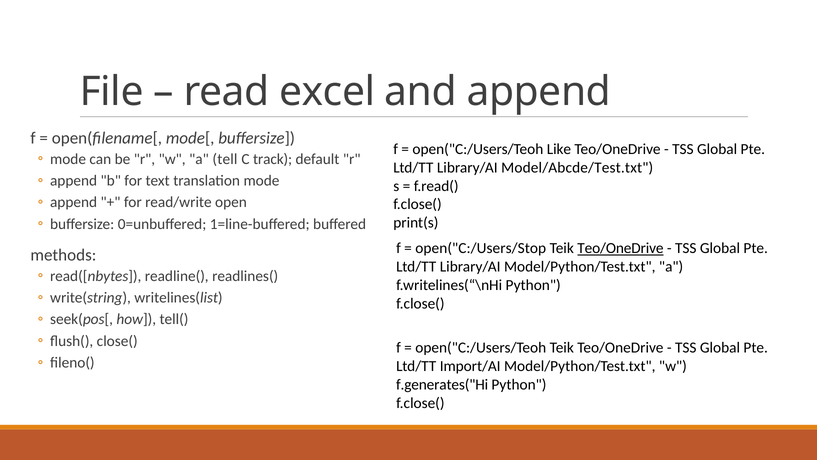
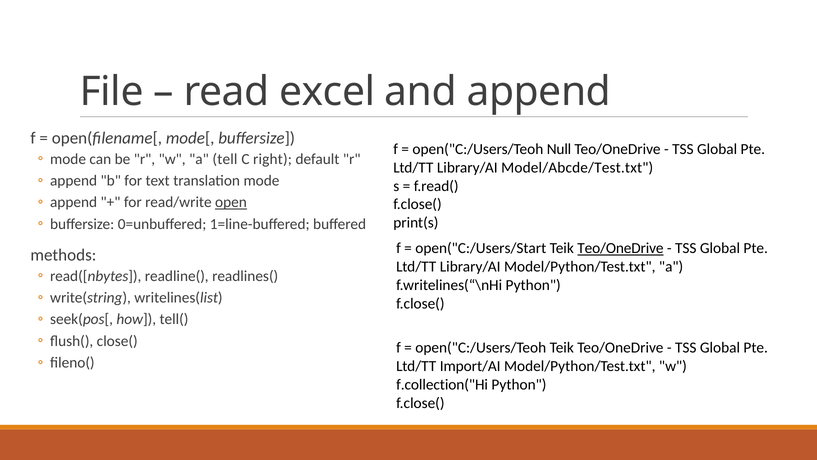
Like: Like -> Null
track: track -> right
open underline: none -> present
open("C:/Users/Stop: open("C:/Users/Stop -> open("C:/Users/Start
f.generates("Hi: f.generates("Hi -> f.collection("Hi
